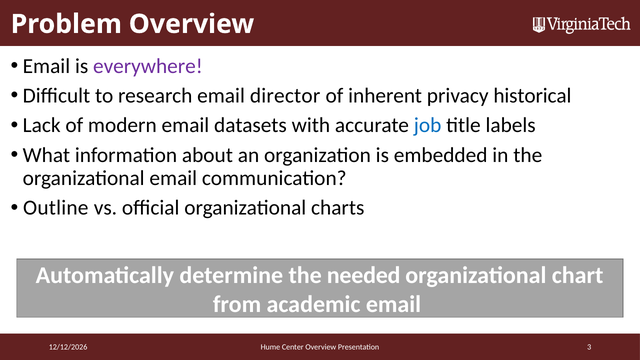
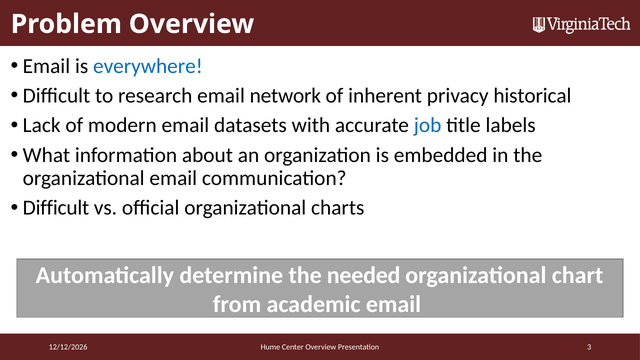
everywhere colour: purple -> blue
director: director -> network
Outline at (56, 208): Outline -> Difficult
